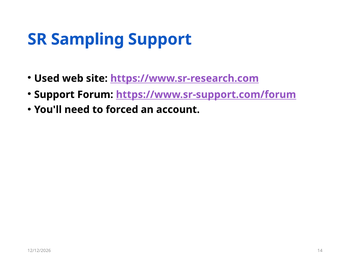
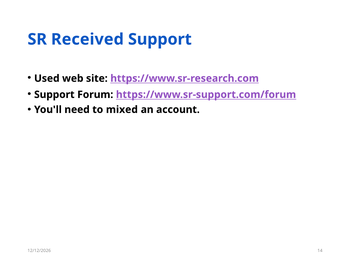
Sampling: Sampling -> Received
forced: forced -> mixed
